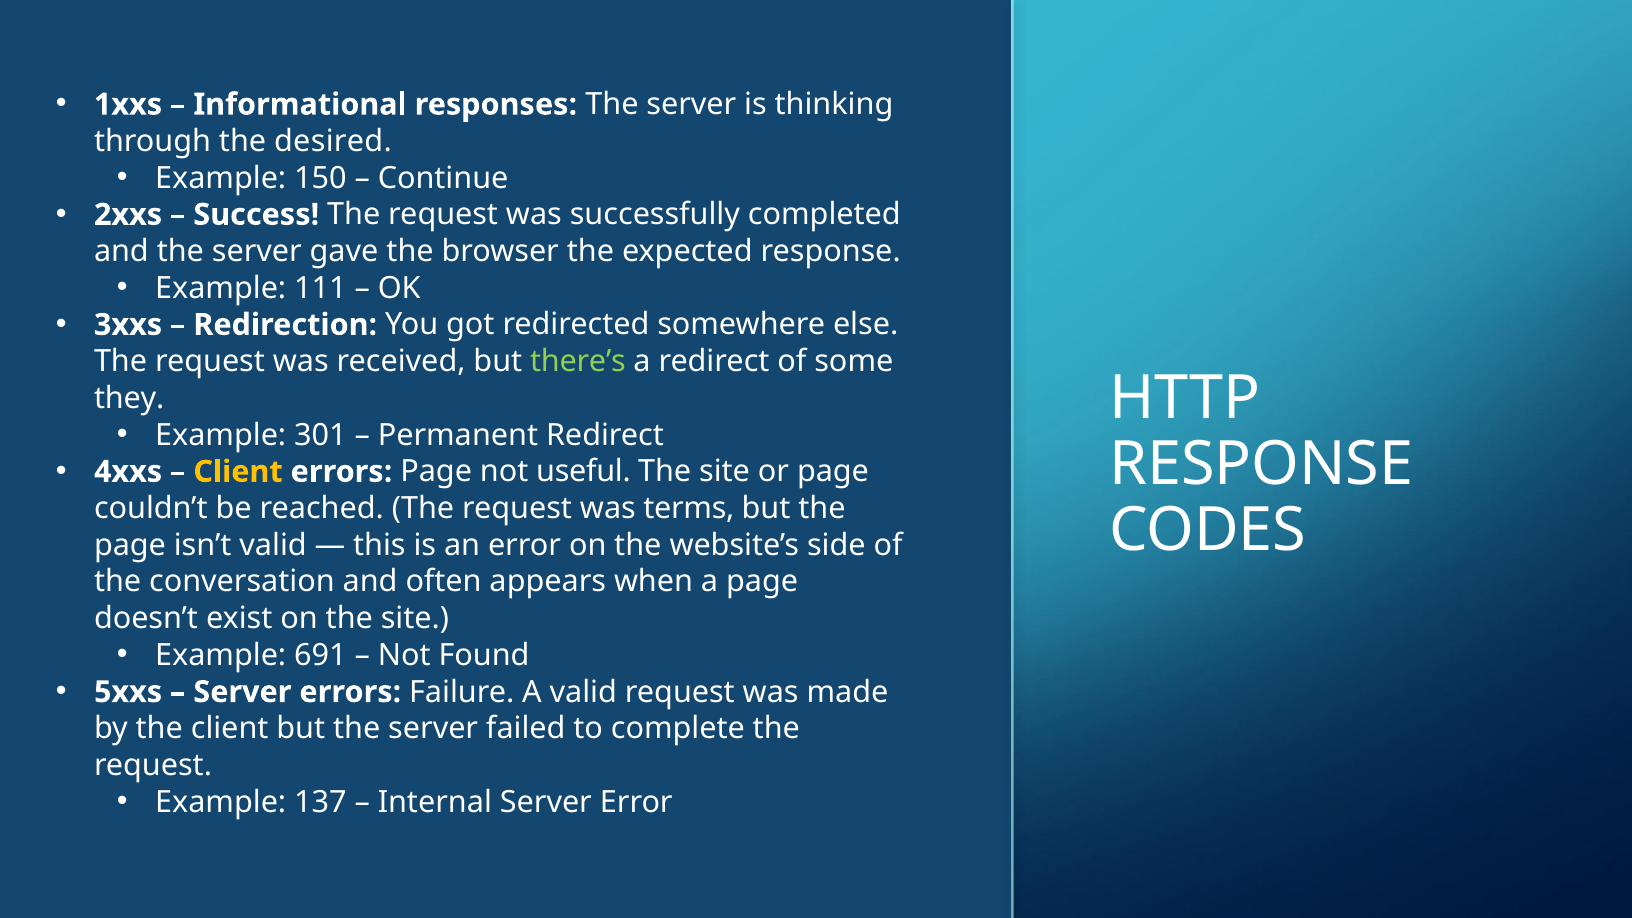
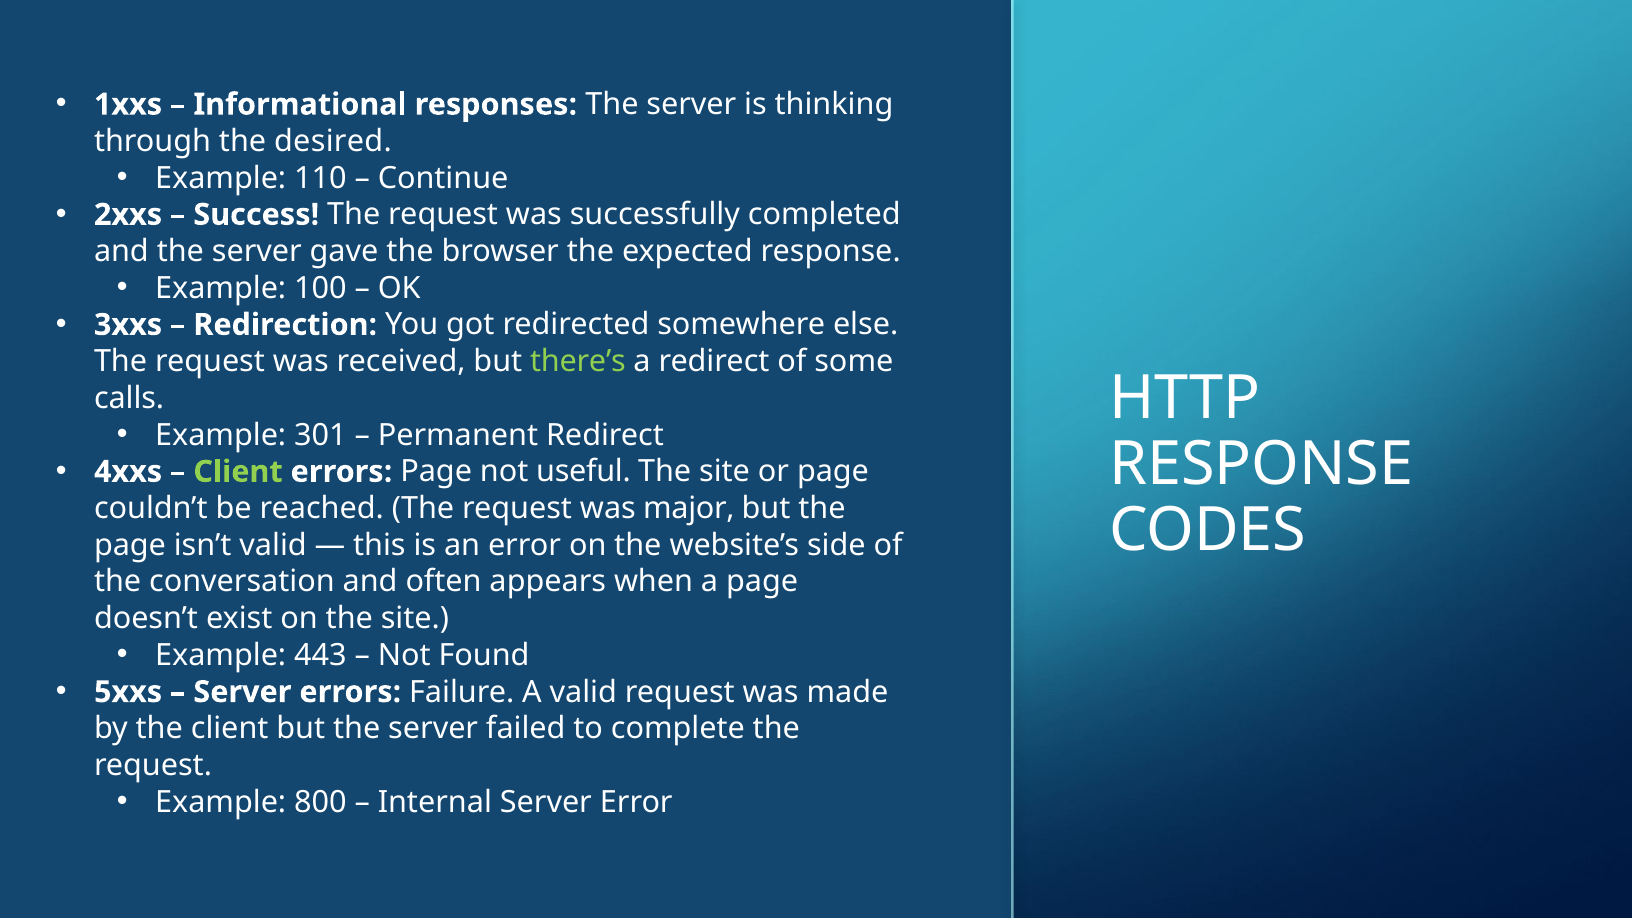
150: 150 -> 110
111: 111 -> 100
they: they -> calls
Client at (238, 472) colour: yellow -> light green
terms: terms -> major
691: 691 -> 443
137: 137 -> 800
